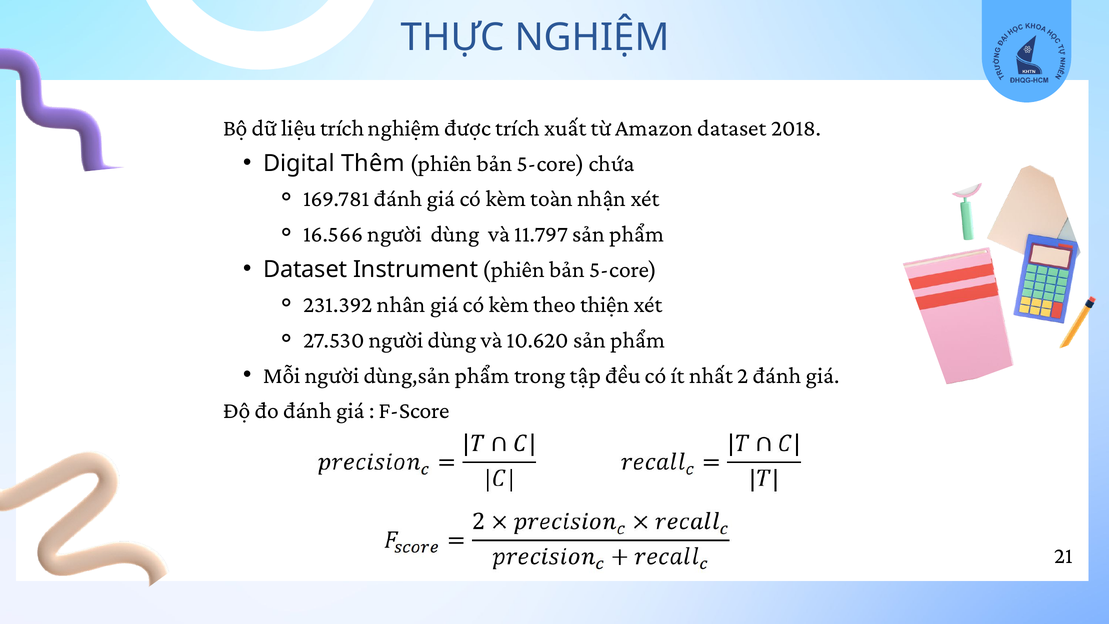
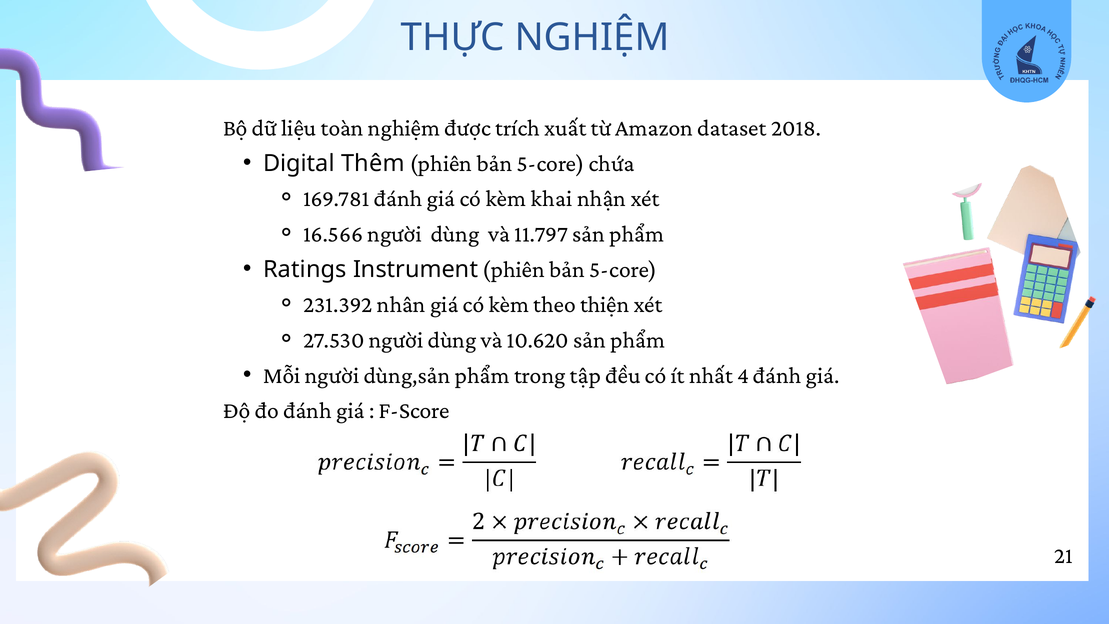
liệu trích: trích -> toàn
toàn: toàn -> khai
Dataset at (305, 269): Dataset -> Ratings
2: 2 -> 4
